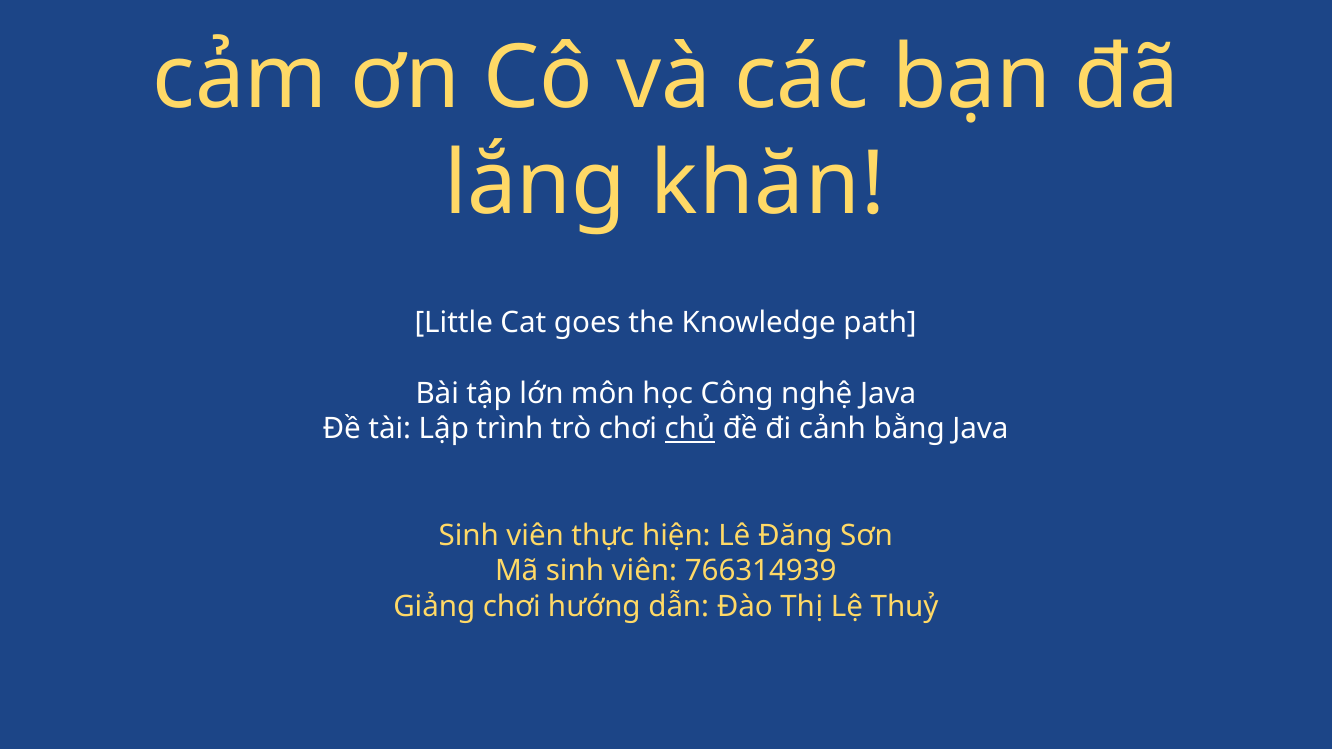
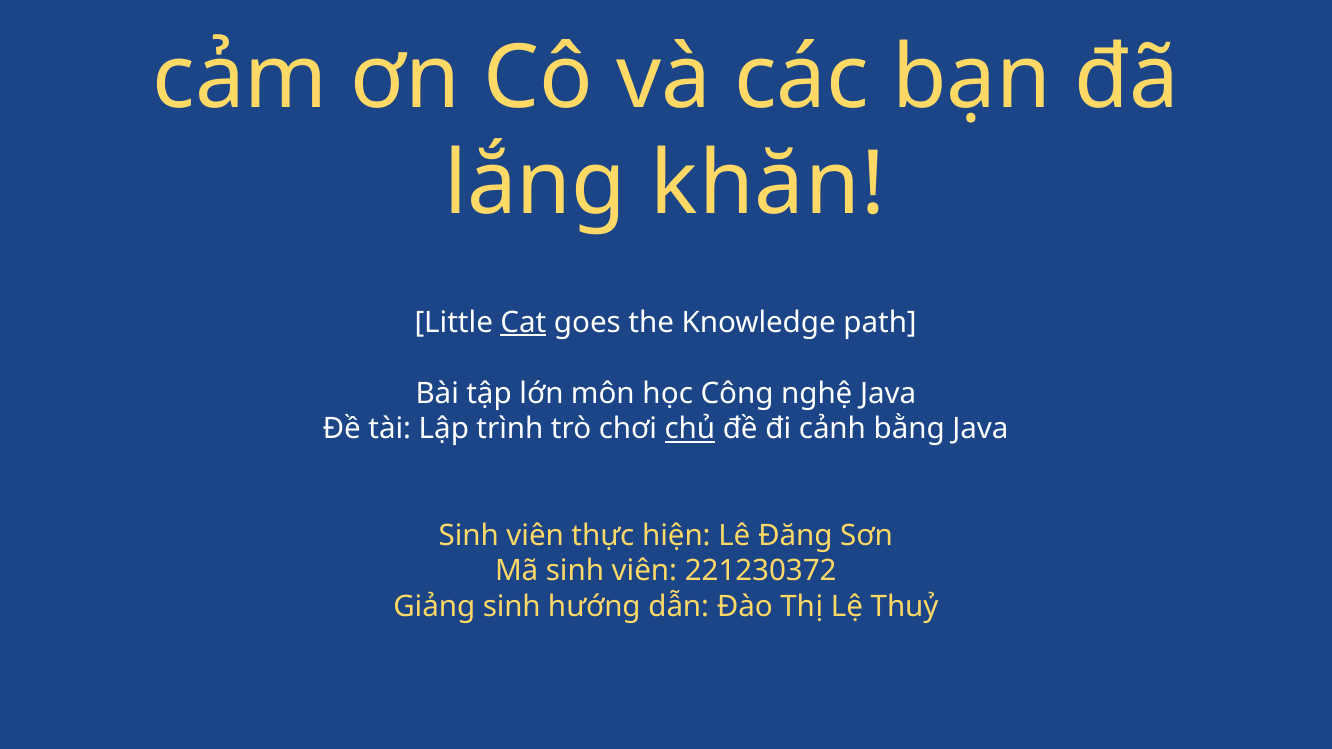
Cat underline: none -> present
766314939: 766314939 -> 221230372
Giảng chơi: chơi -> sinh
